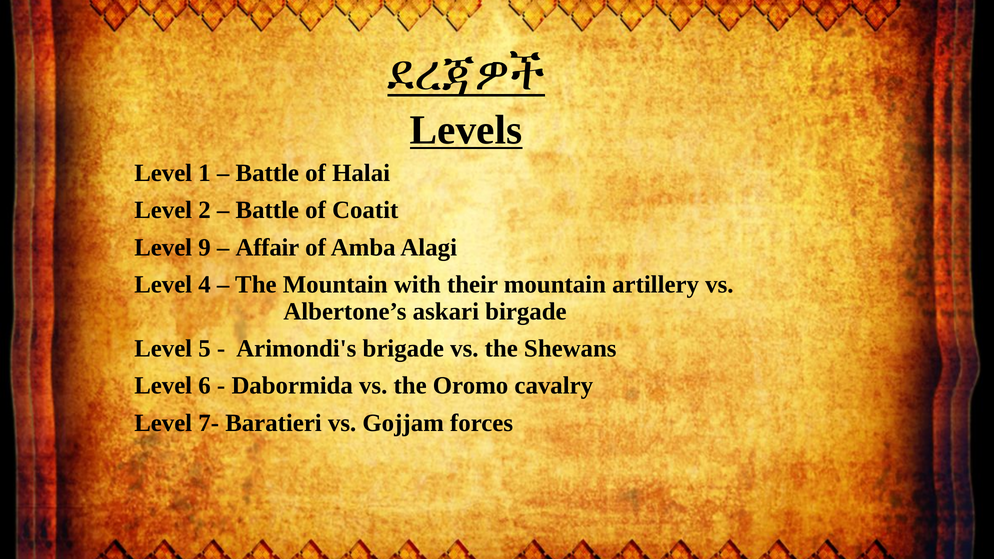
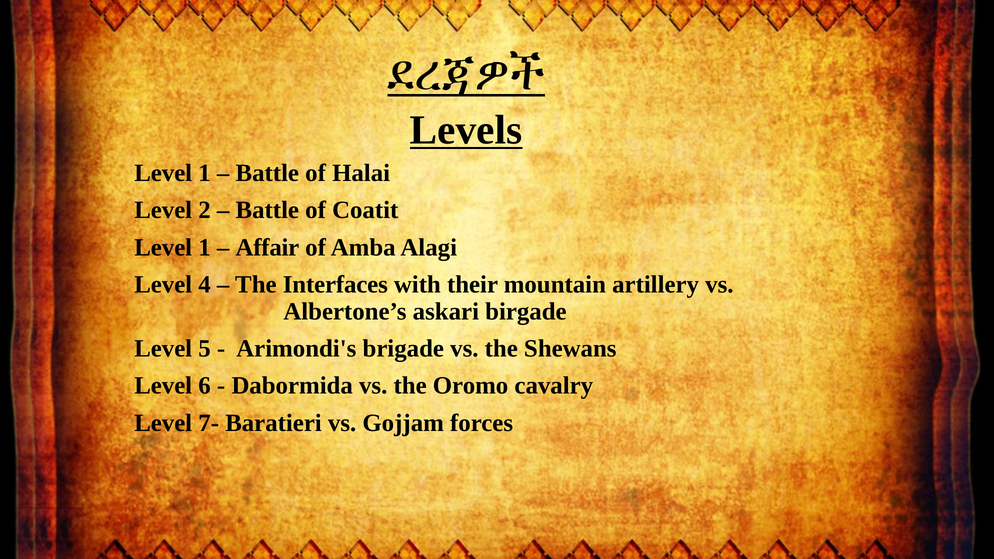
9 at (205, 247): 9 -> 1
The Mountain: Mountain -> Interfaces
